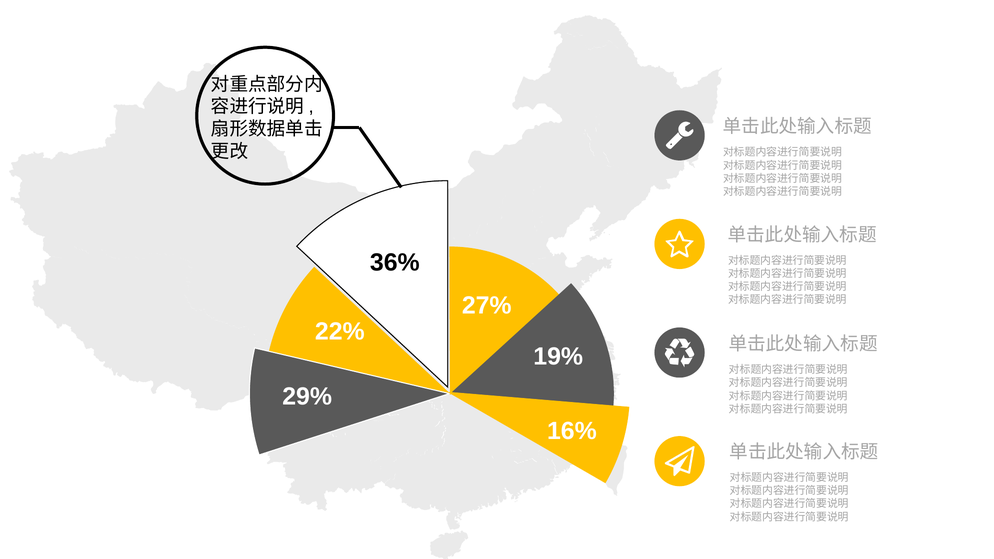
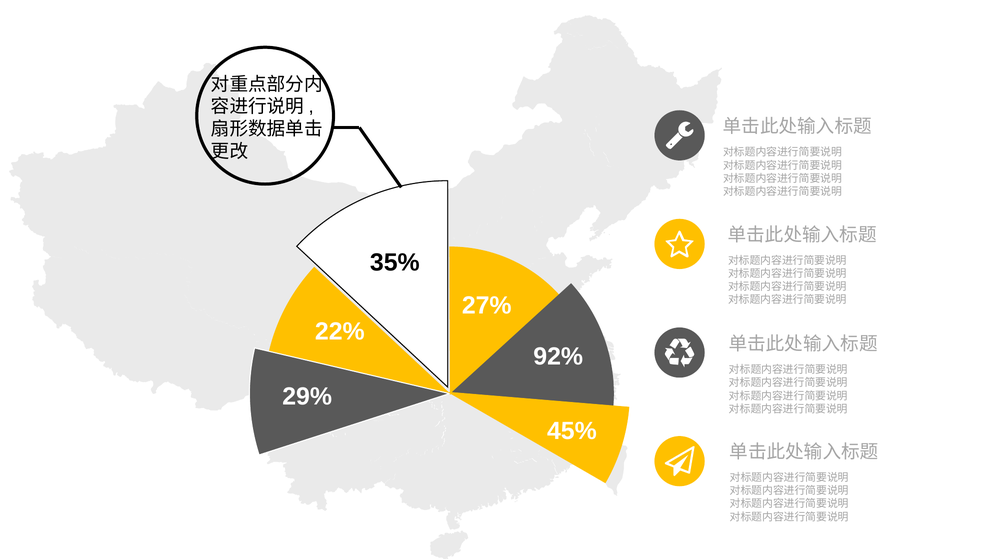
36%: 36% -> 35%
19%: 19% -> 92%
16%: 16% -> 45%
